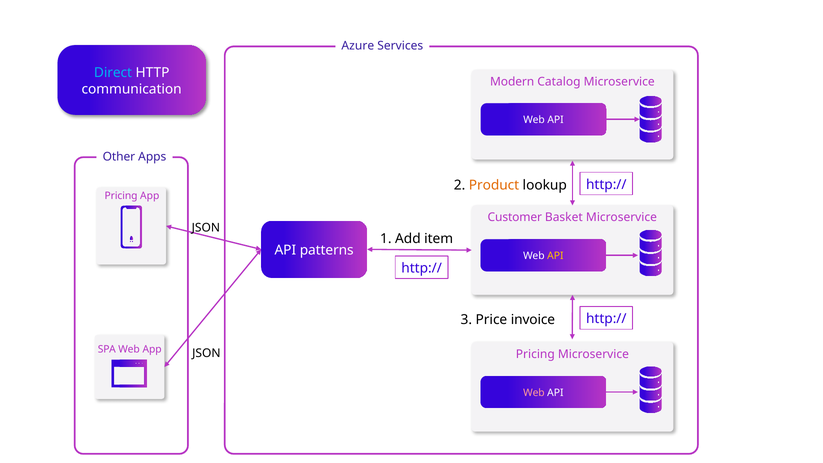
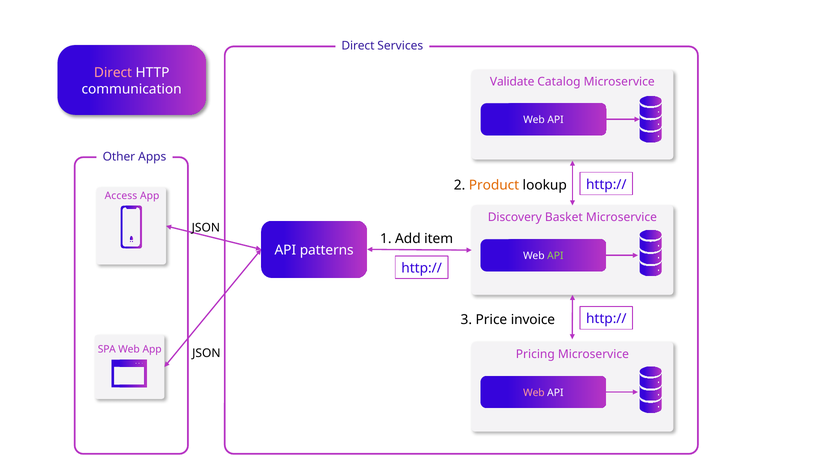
Azure at (358, 46): Azure -> Direct
Direct at (113, 73) colour: light blue -> pink
Modern: Modern -> Validate
Pricing at (121, 196): Pricing -> Access
Customer: Customer -> Discovery
API at (555, 256) colour: yellow -> light green
